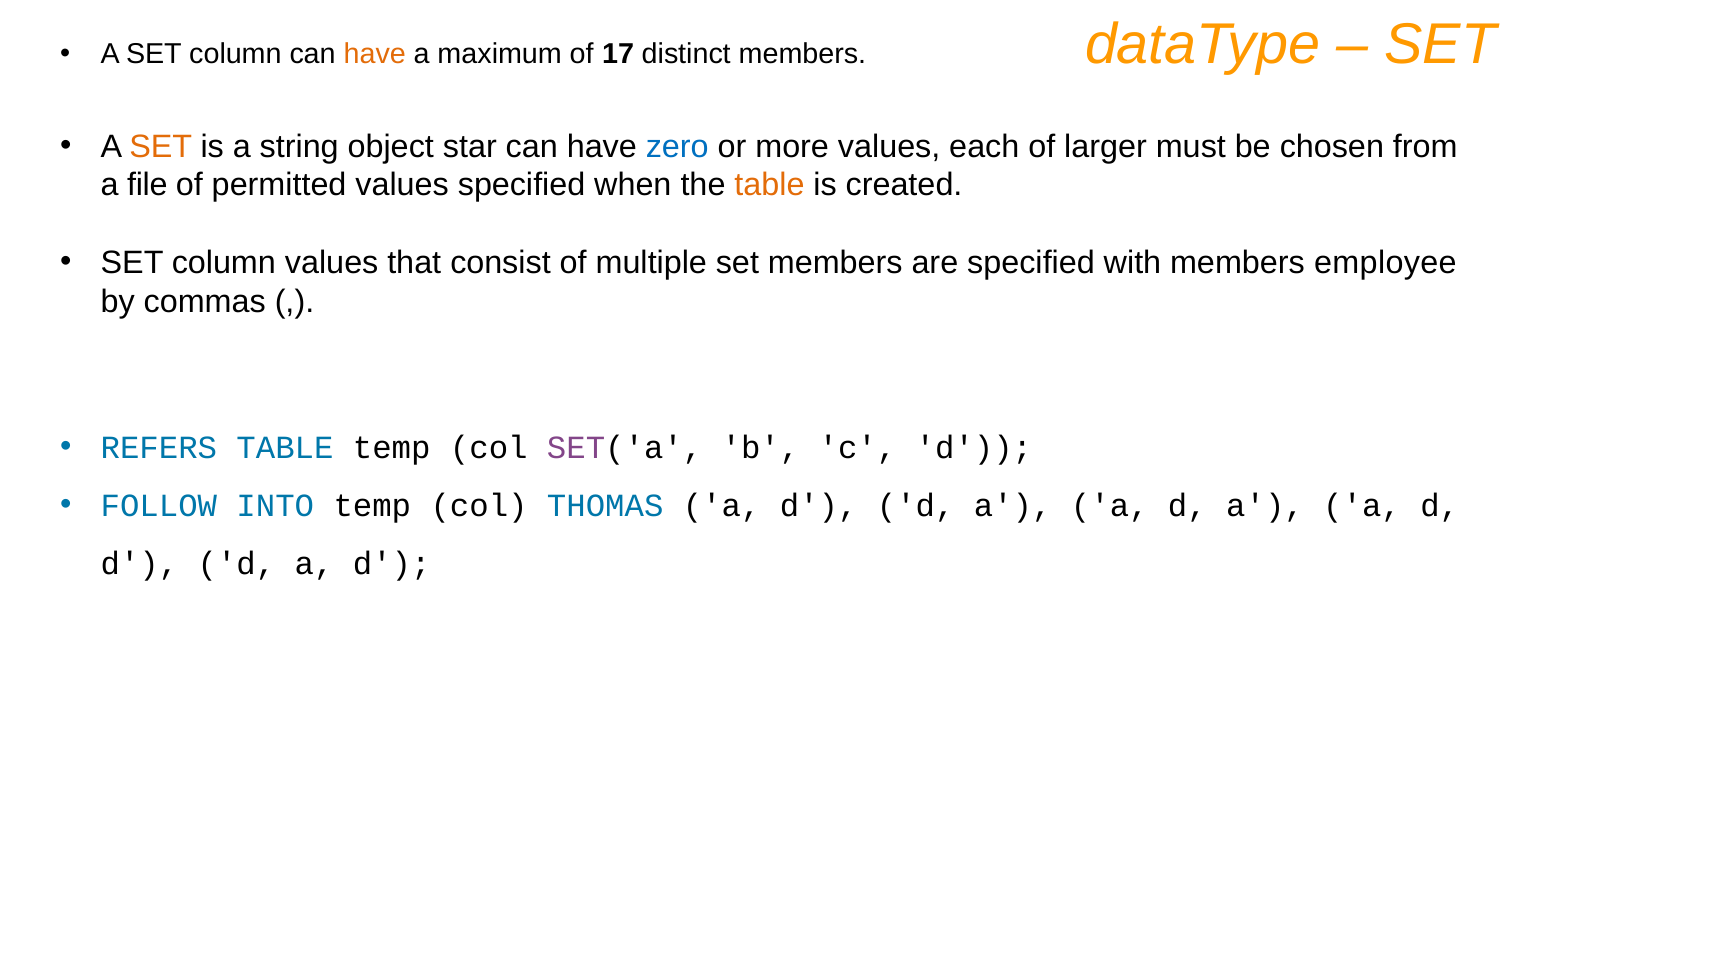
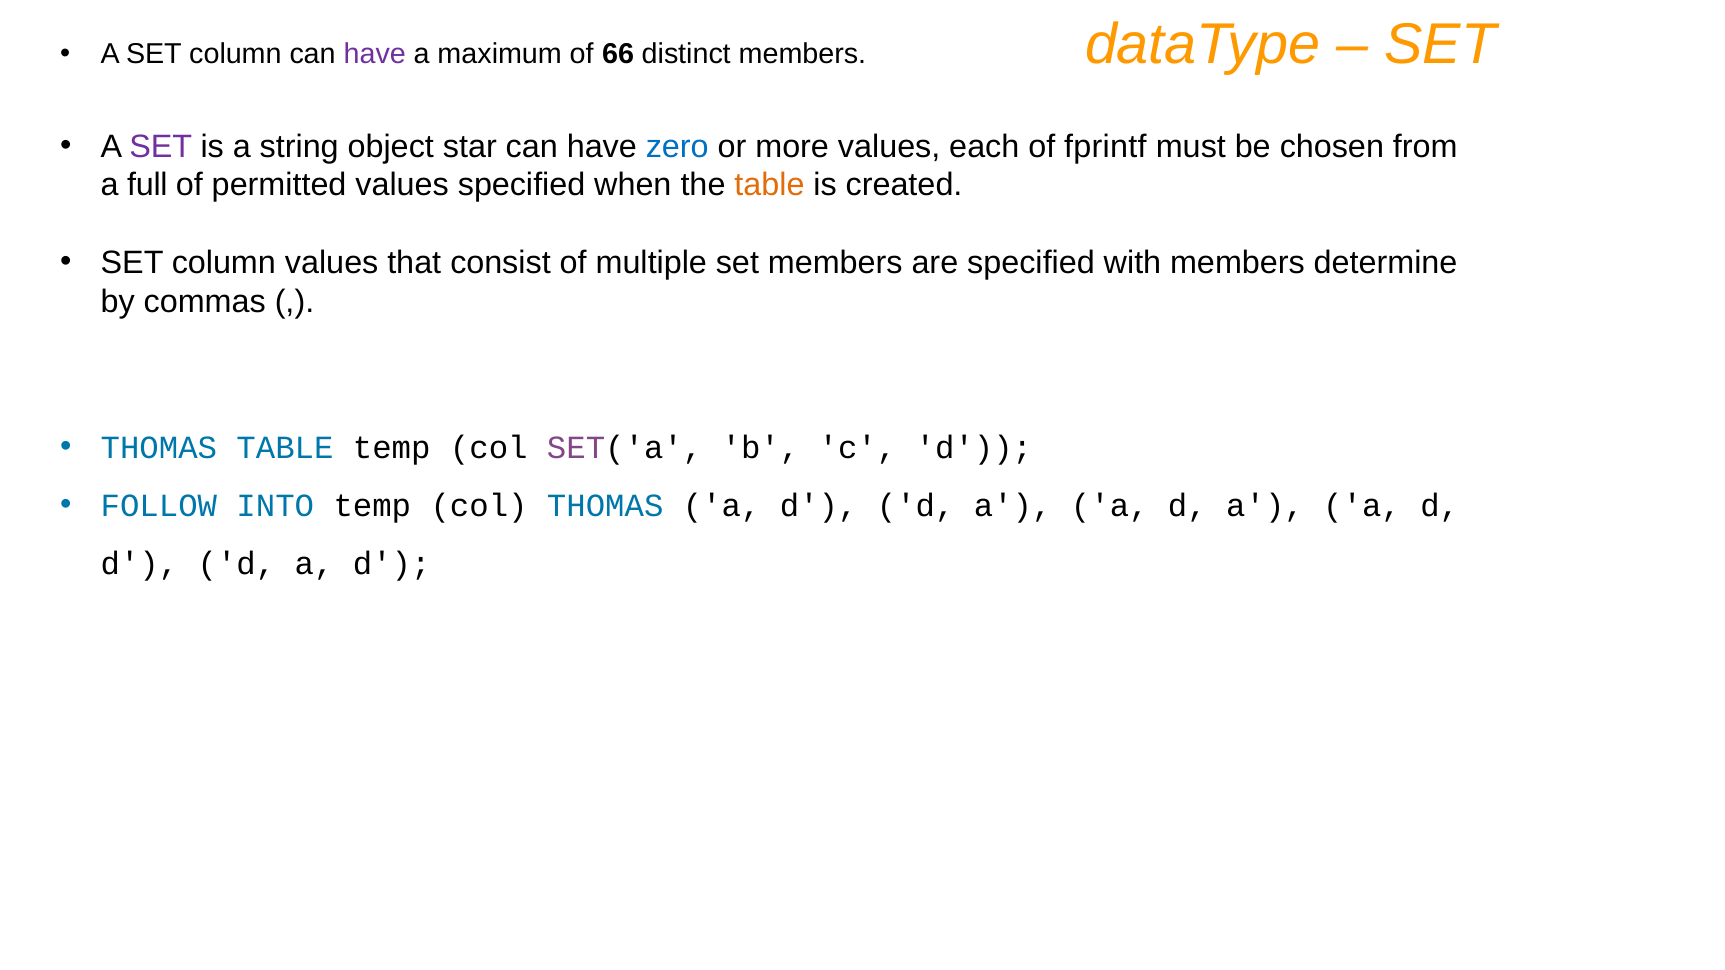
have at (375, 54) colour: orange -> purple
17: 17 -> 66
SET at (161, 147) colour: orange -> purple
larger: larger -> fprintf
file: file -> full
employee: employee -> determine
REFERS at (159, 448): REFERS -> THOMAS
